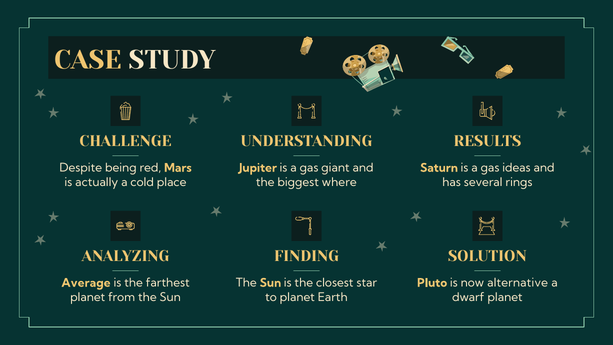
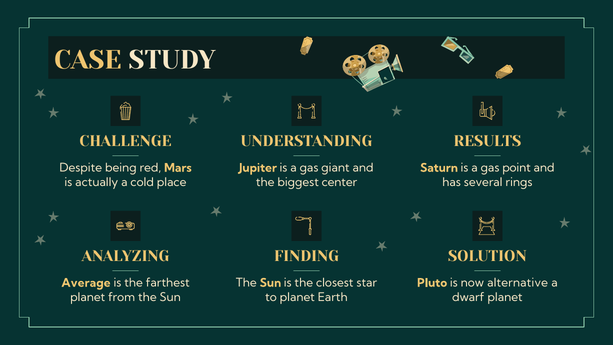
ideas: ideas -> point
where: where -> center
